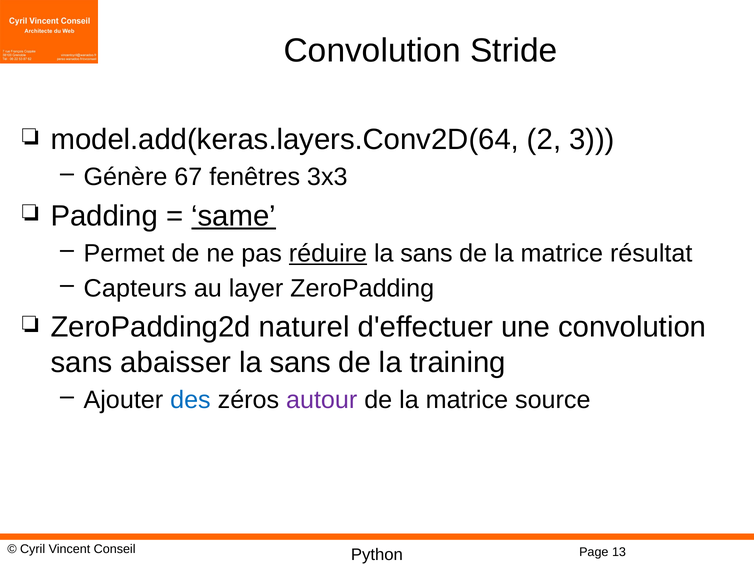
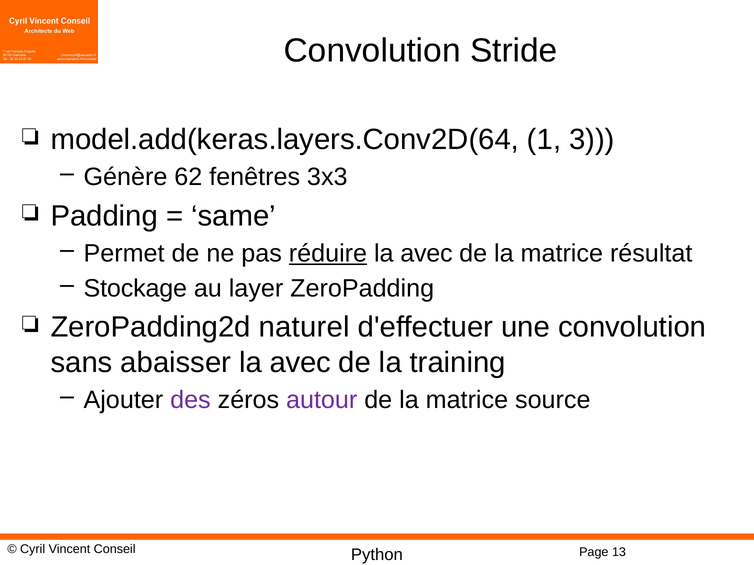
2: 2 -> 1
67: 67 -> 62
same underline: present -> none
sans at (426, 254): sans -> avec
Capteurs: Capteurs -> Stockage
abaisser la sans: sans -> avec
des colour: blue -> purple
